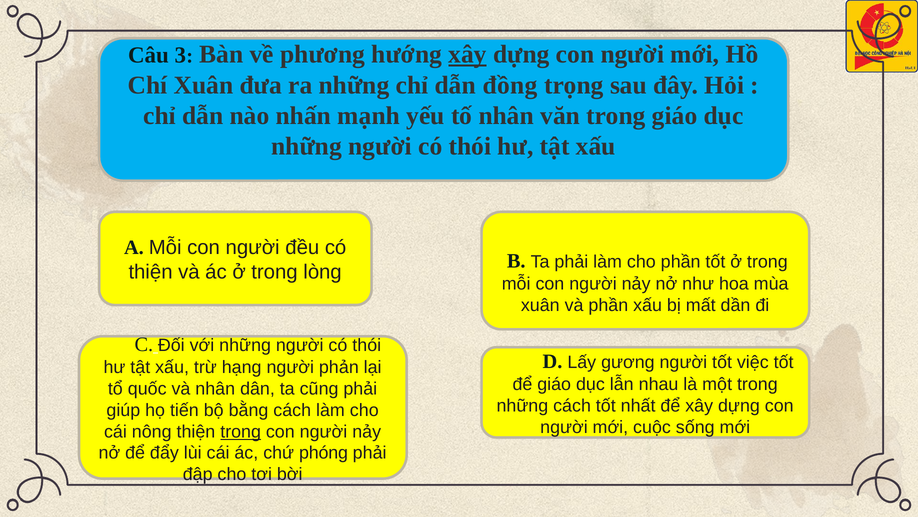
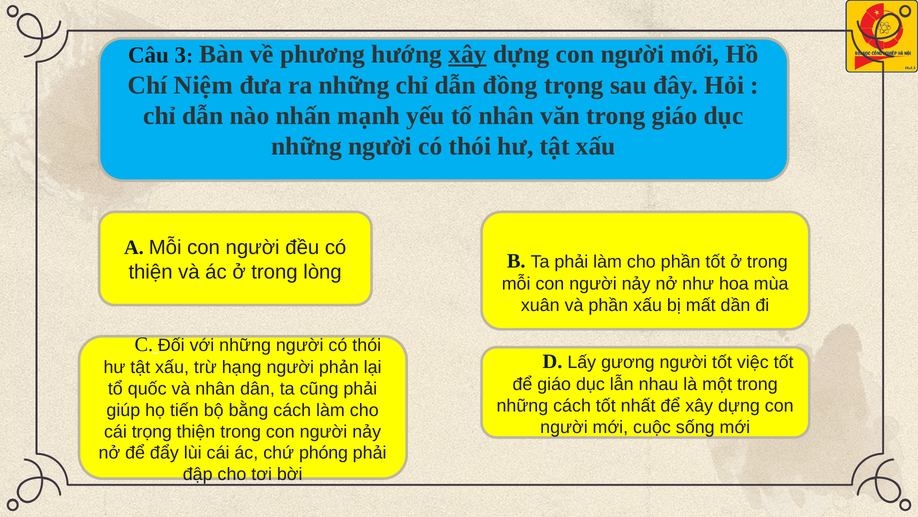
Chí Xuân: Xuân -> Niệm
cái nông: nông -> trọng
trong at (241, 431) underline: present -> none
